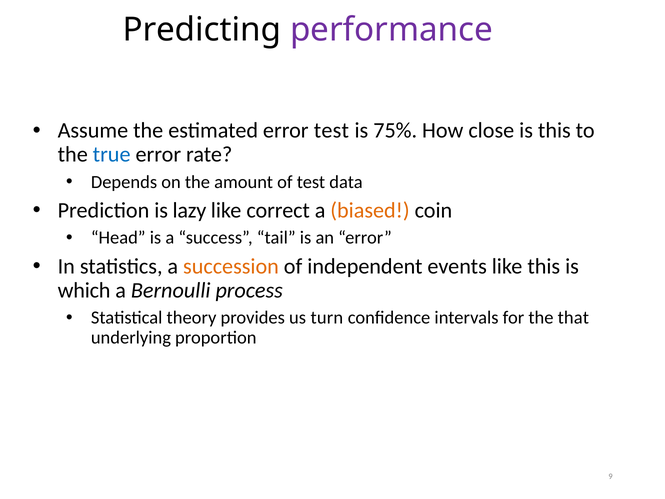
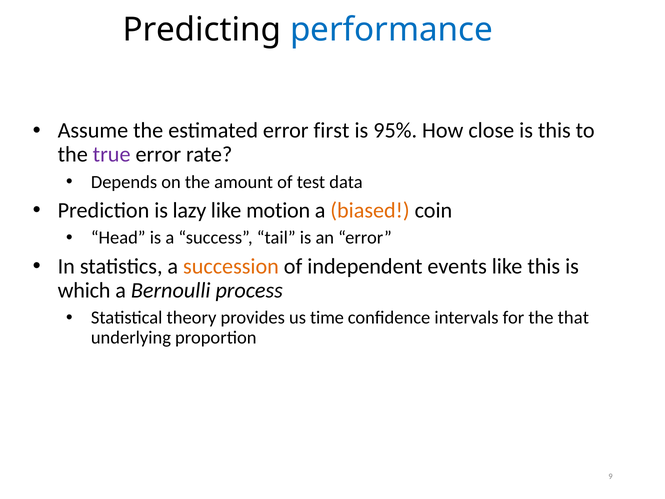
performance colour: purple -> blue
error test: test -> first
75%: 75% -> 95%
true colour: blue -> purple
correct: correct -> motion
turn: turn -> time
